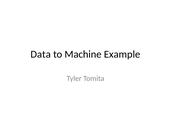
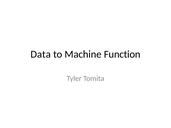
Example: Example -> Function
